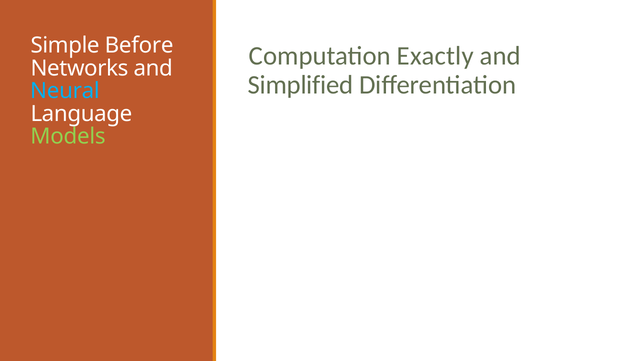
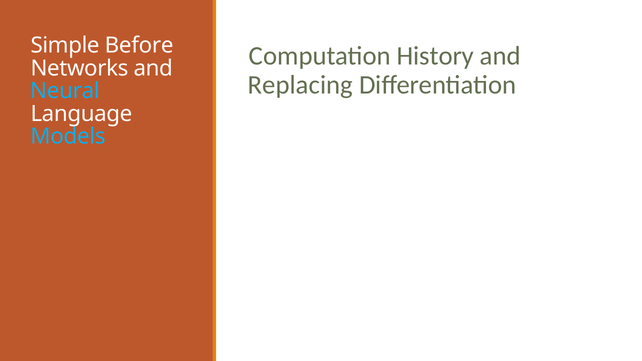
Exactly: Exactly -> History
Simplified: Simplified -> Replacing
Models colour: light green -> light blue
